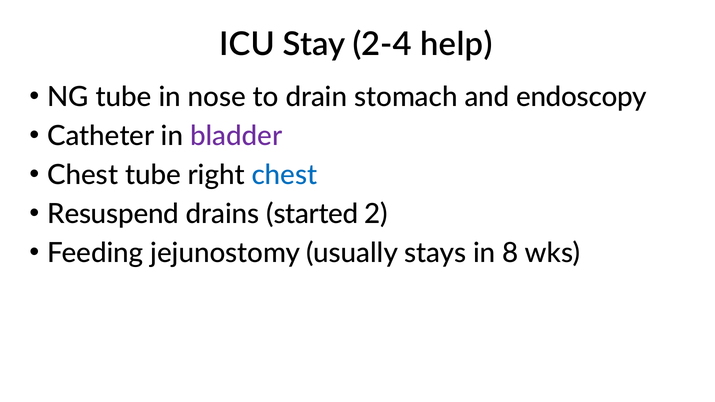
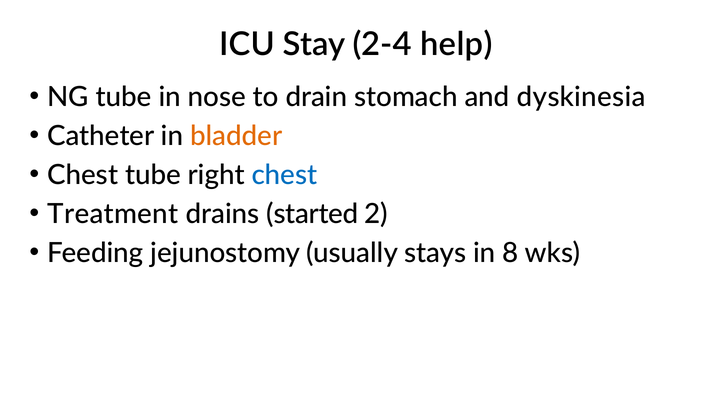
endoscopy: endoscopy -> dyskinesia
bladder colour: purple -> orange
Resuspend: Resuspend -> Treatment
